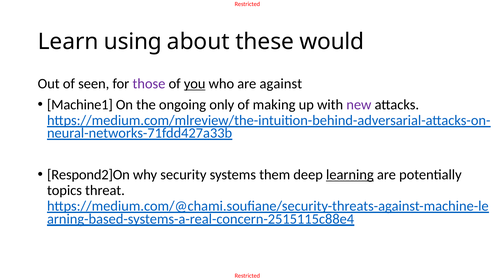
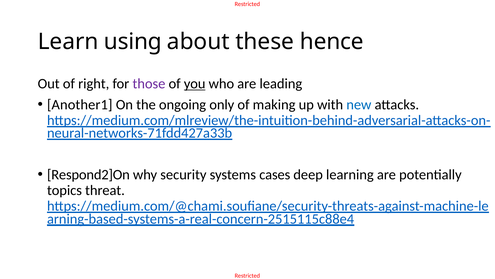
would: would -> hence
seen: seen -> right
against: against -> leading
Machine1: Machine1 -> Another1
new colour: purple -> blue
them: them -> cases
learning underline: present -> none
